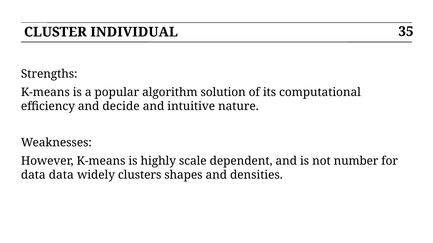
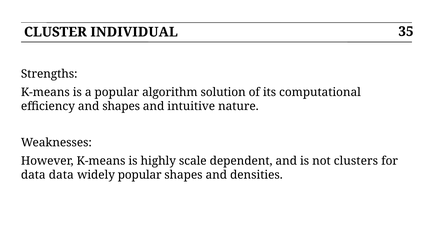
and decide: decide -> shapes
number: number -> clusters
widely clusters: clusters -> popular
